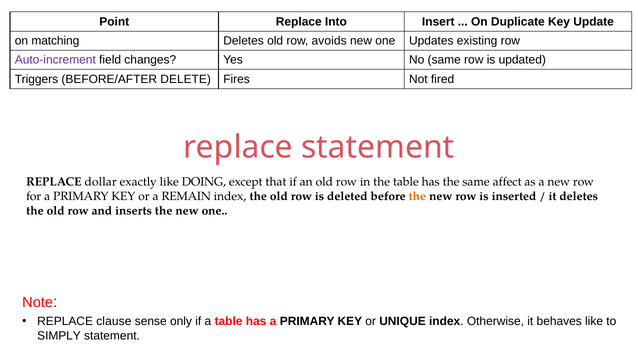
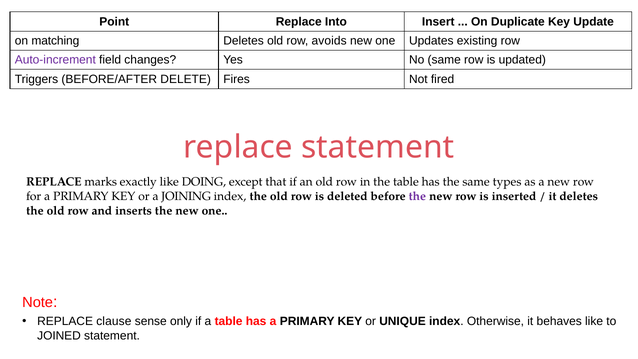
dollar: dollar -> marks
affect: affect -> types
REMAIN: REMAIN -> JOINING
the at (417, 196) colour: orange -> purple
SIMPLY: SIMPLY -> JOINED
